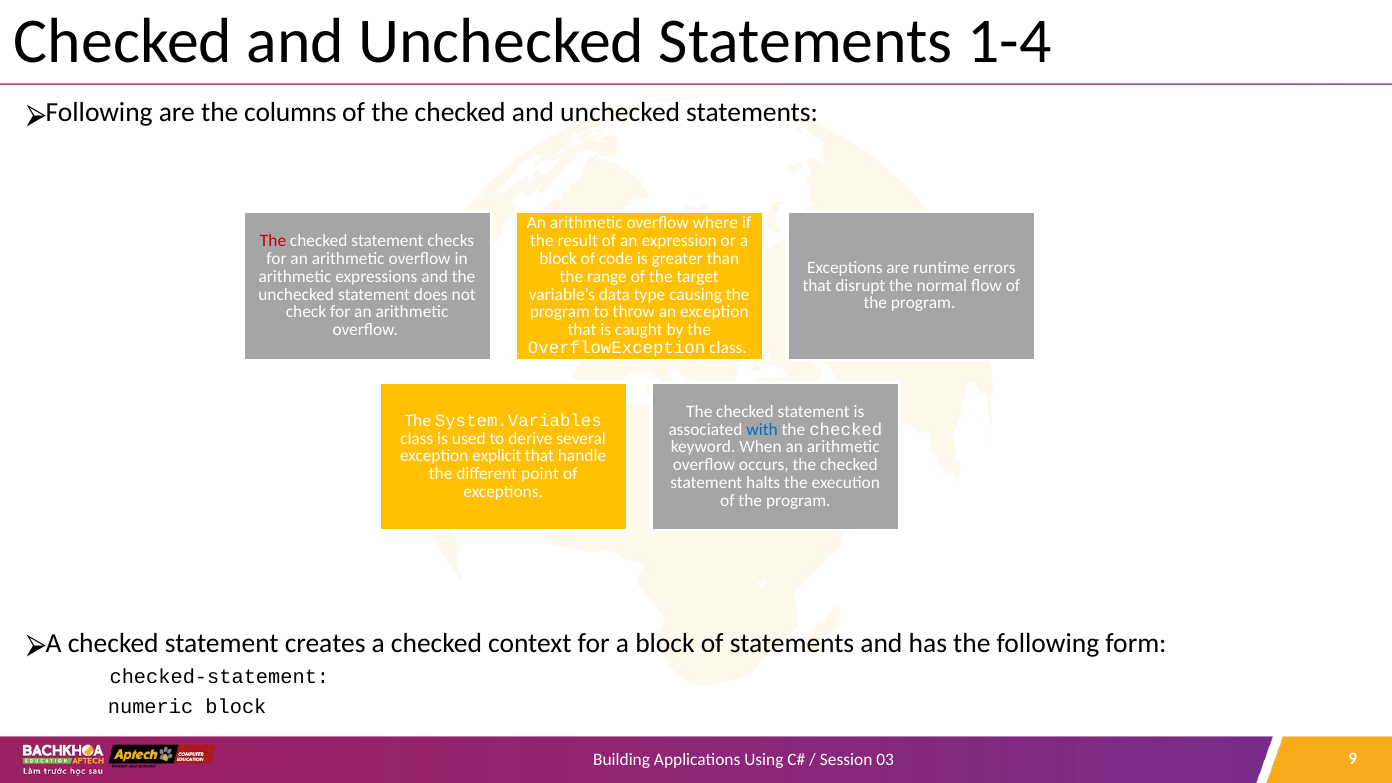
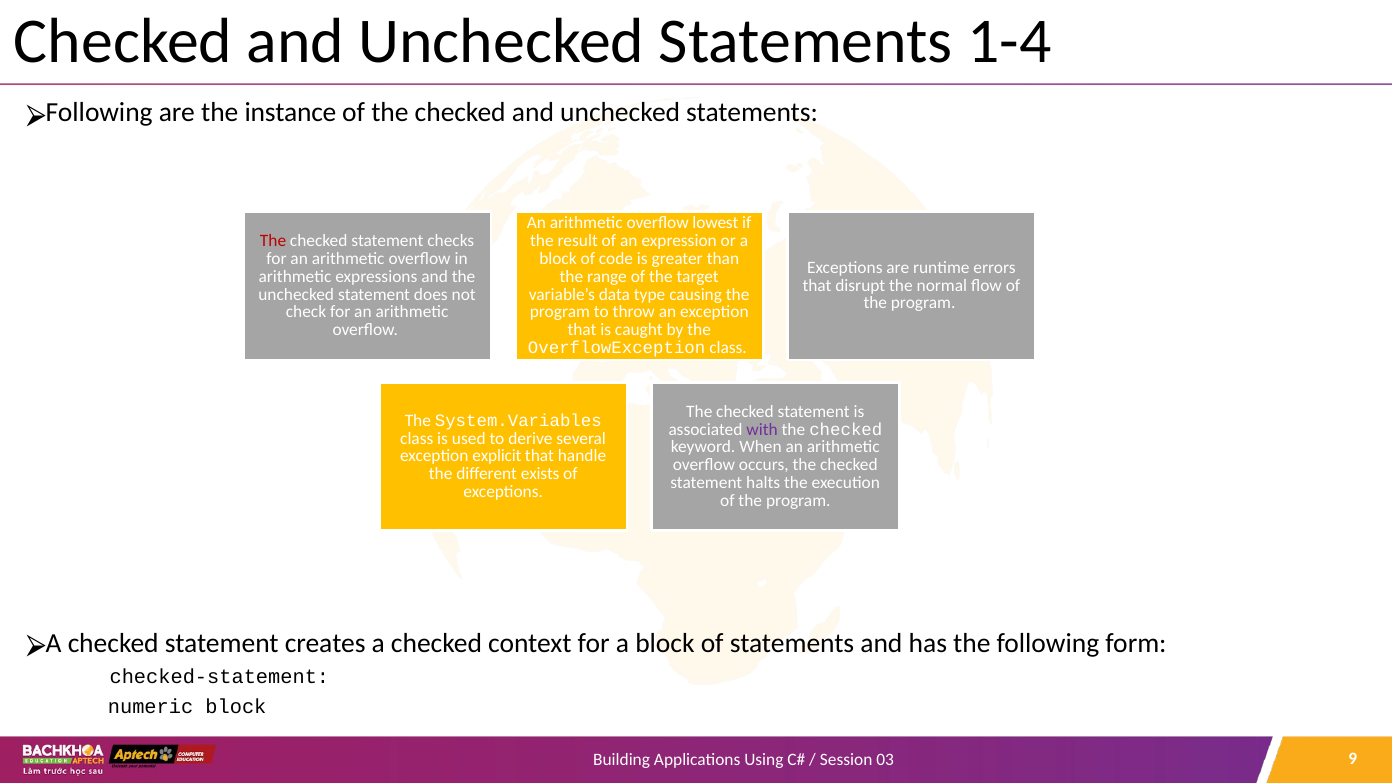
columns: columns -> instance
where: where -> lowest
with colour: blue -> purple
point: point -> exists
